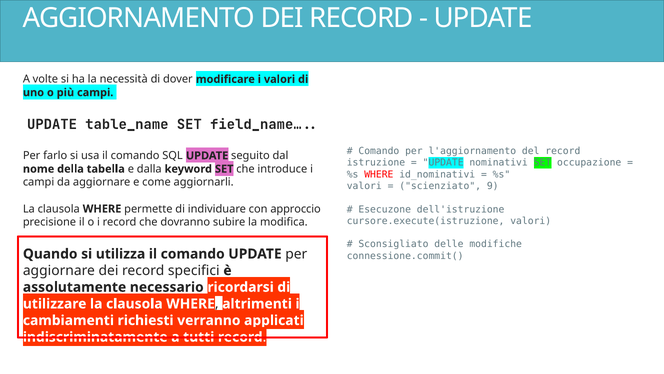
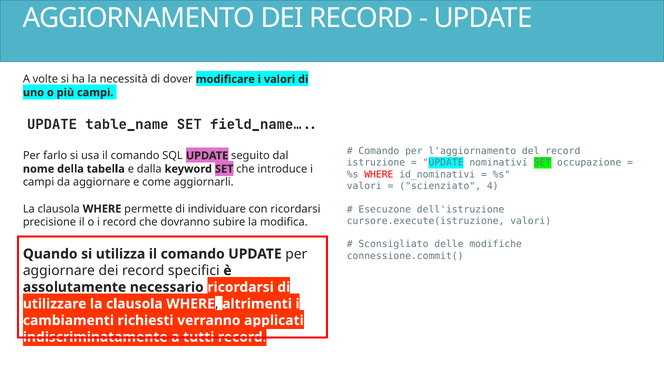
9: 9 -> 4
con approccio: approccio -> ricordarsi
